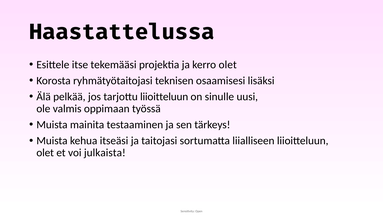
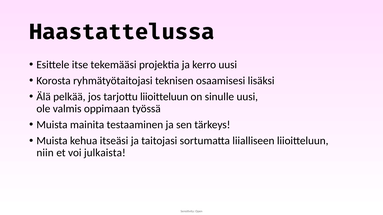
kerro olet: olet -> uusi
olet at (45, 153): olet -> niin
